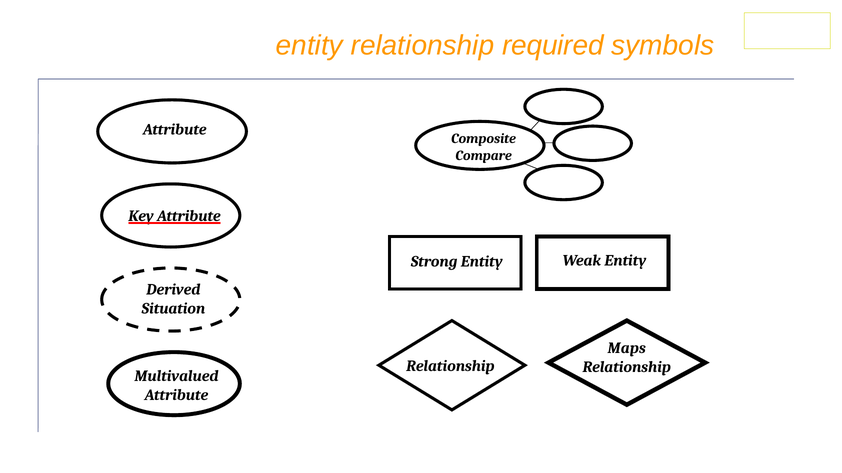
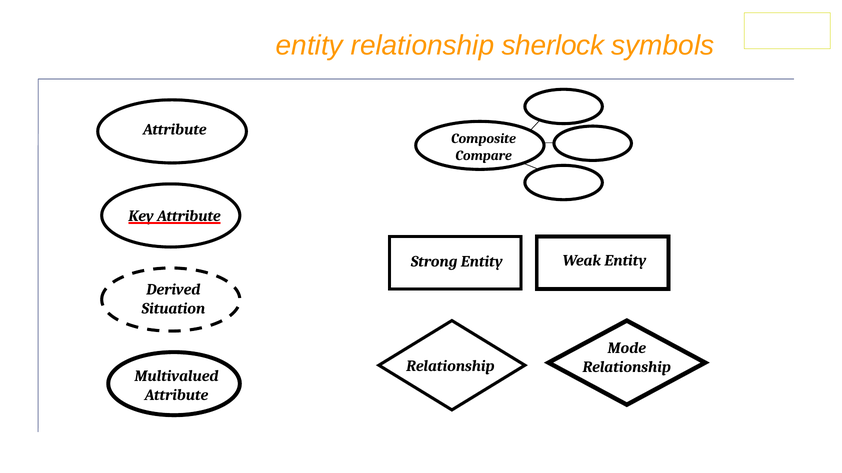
required: required -> sherlock
Maps: Maps -> Mode
